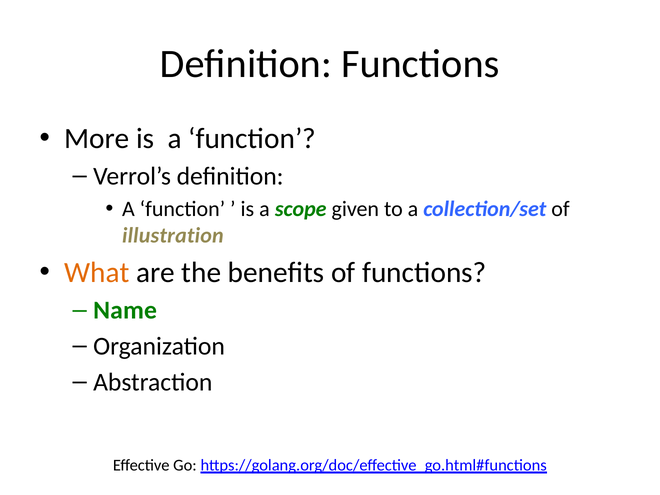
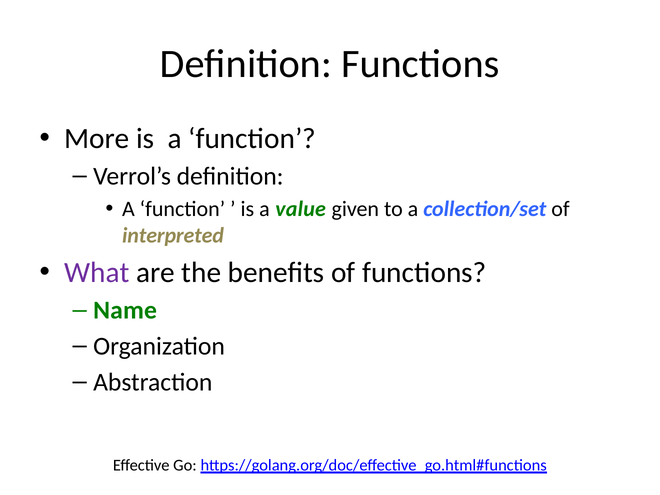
scope: scope -> value
illustration: illustration -> interpreted
What colour: orange -> purple
